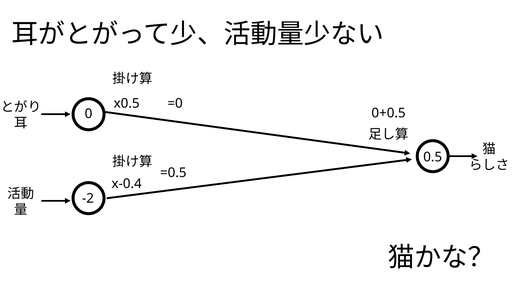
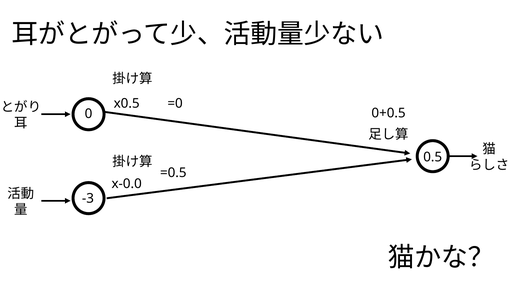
x-0.4: x-0.4 -> x-0.0
-2: -2 -> -3
